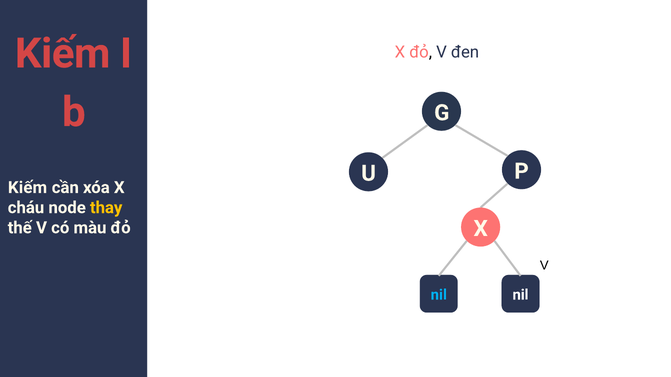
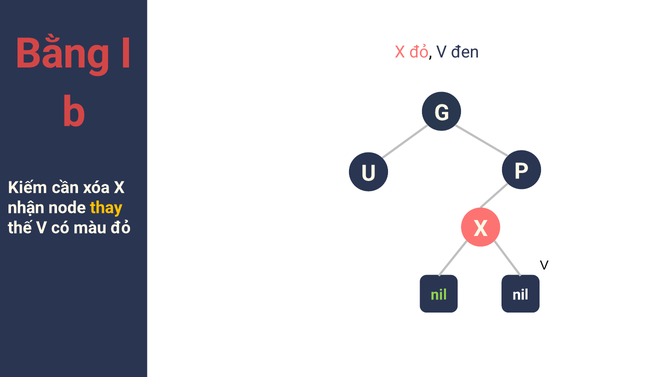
Kiếm at (63, 54): Kiếm -> Bằng
cháu: cháu -> nhận
nil at (439, 295) colour: light blue -> light green
